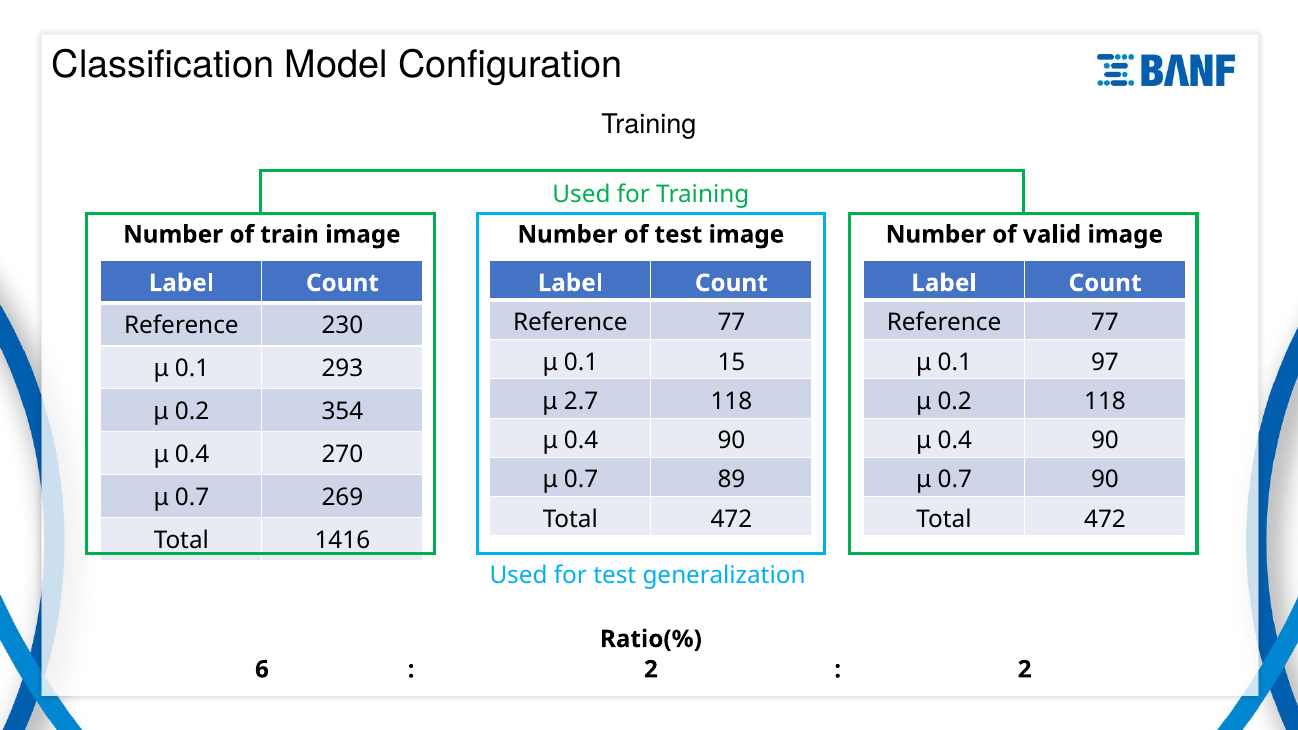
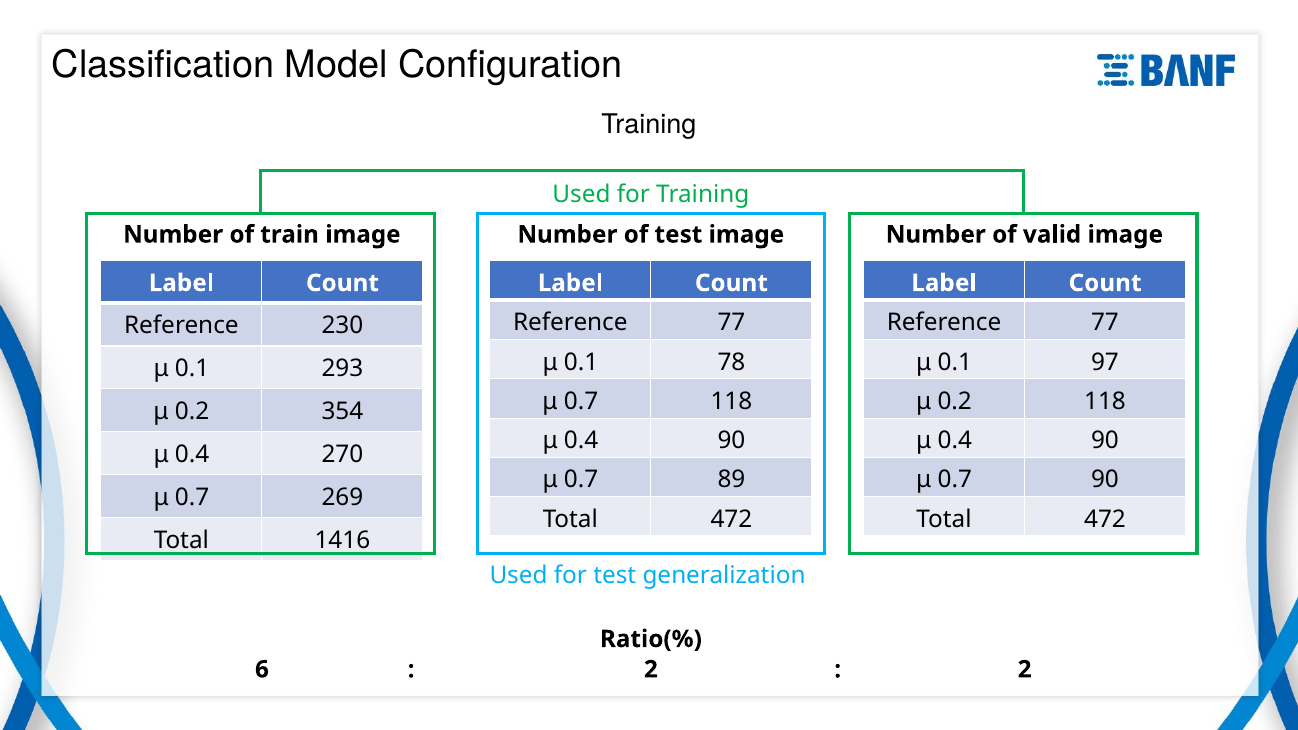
15: 15 -> 78
2.7 at (581, 402): 2.7 -> 0.7
